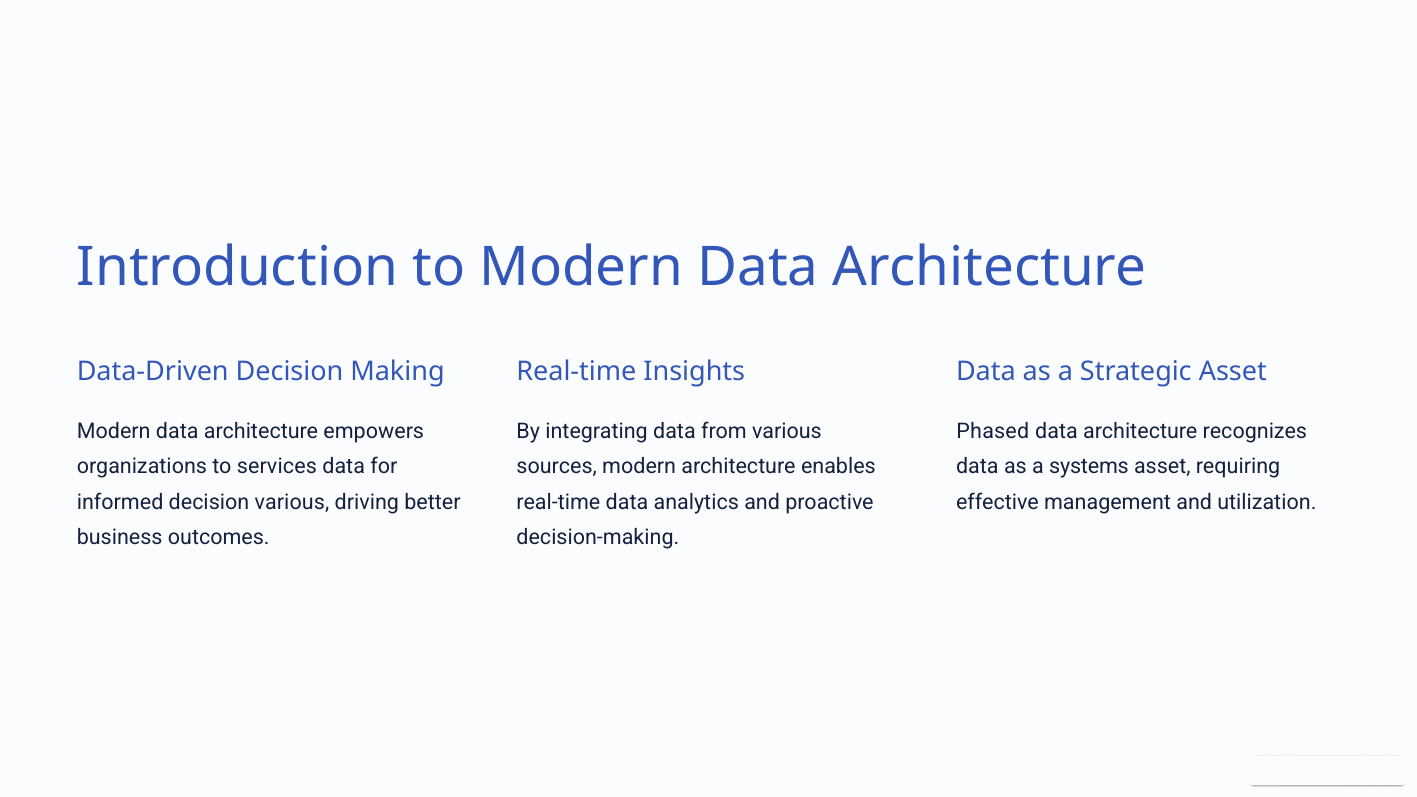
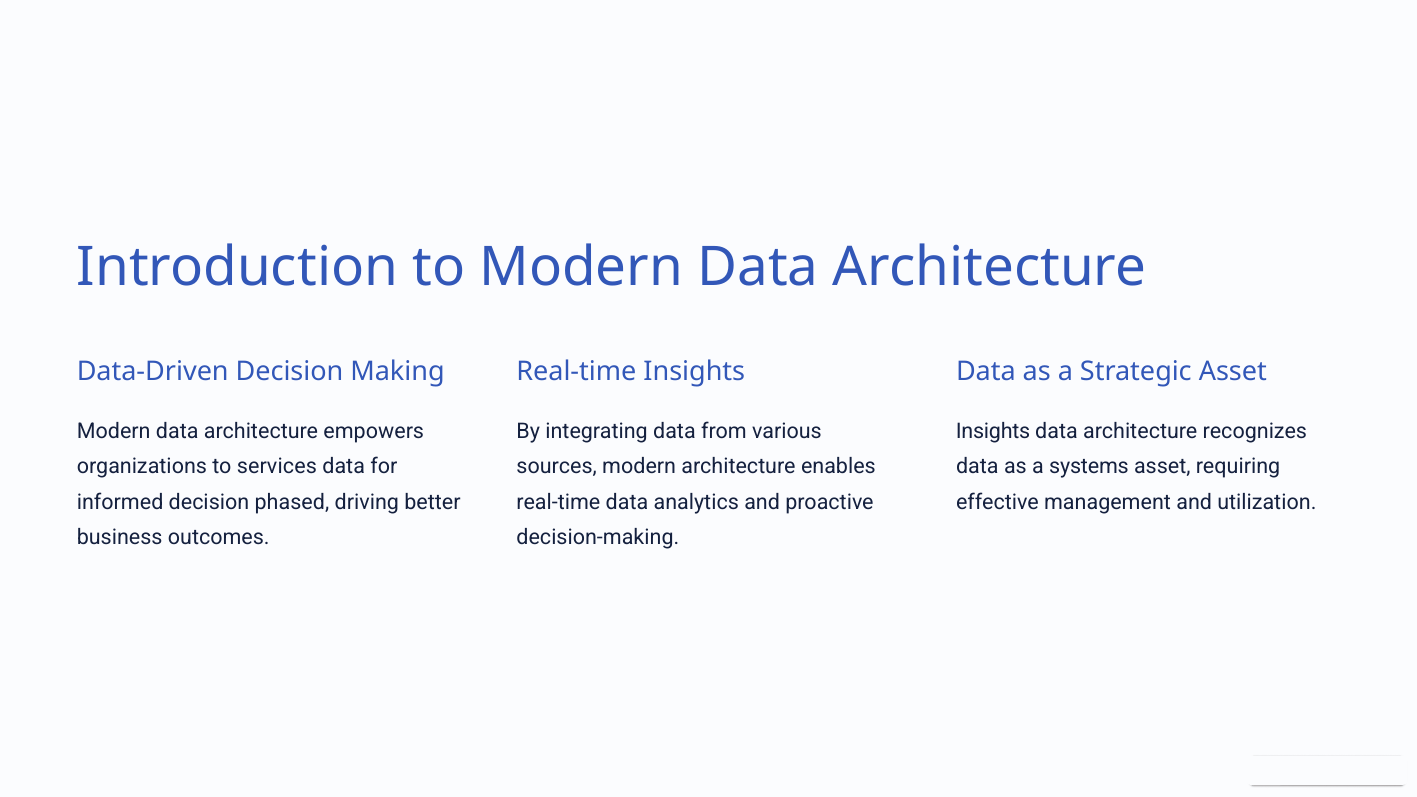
Phased at (993, 432): Phased -> Insights
decision various: various -> phased
